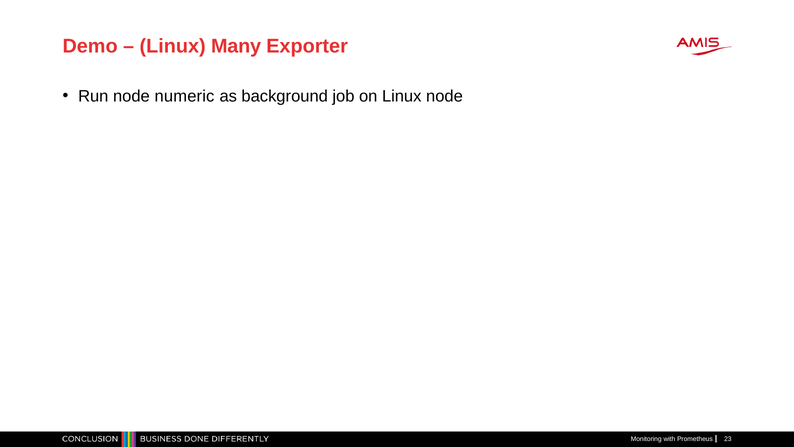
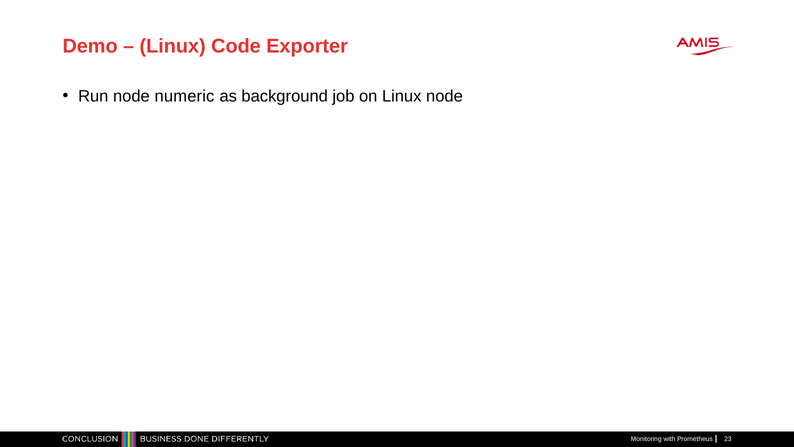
Many: Many -> Code
